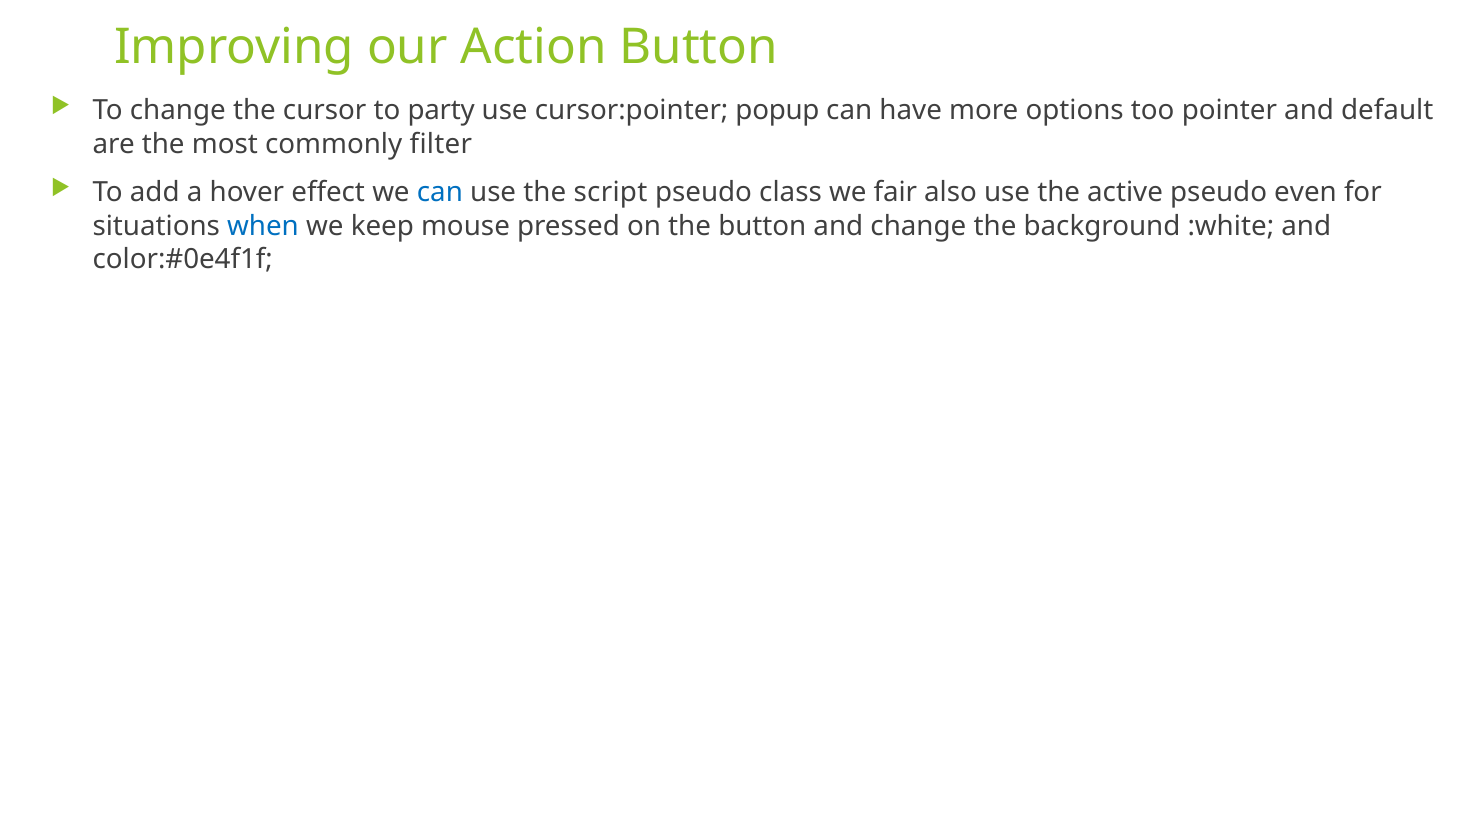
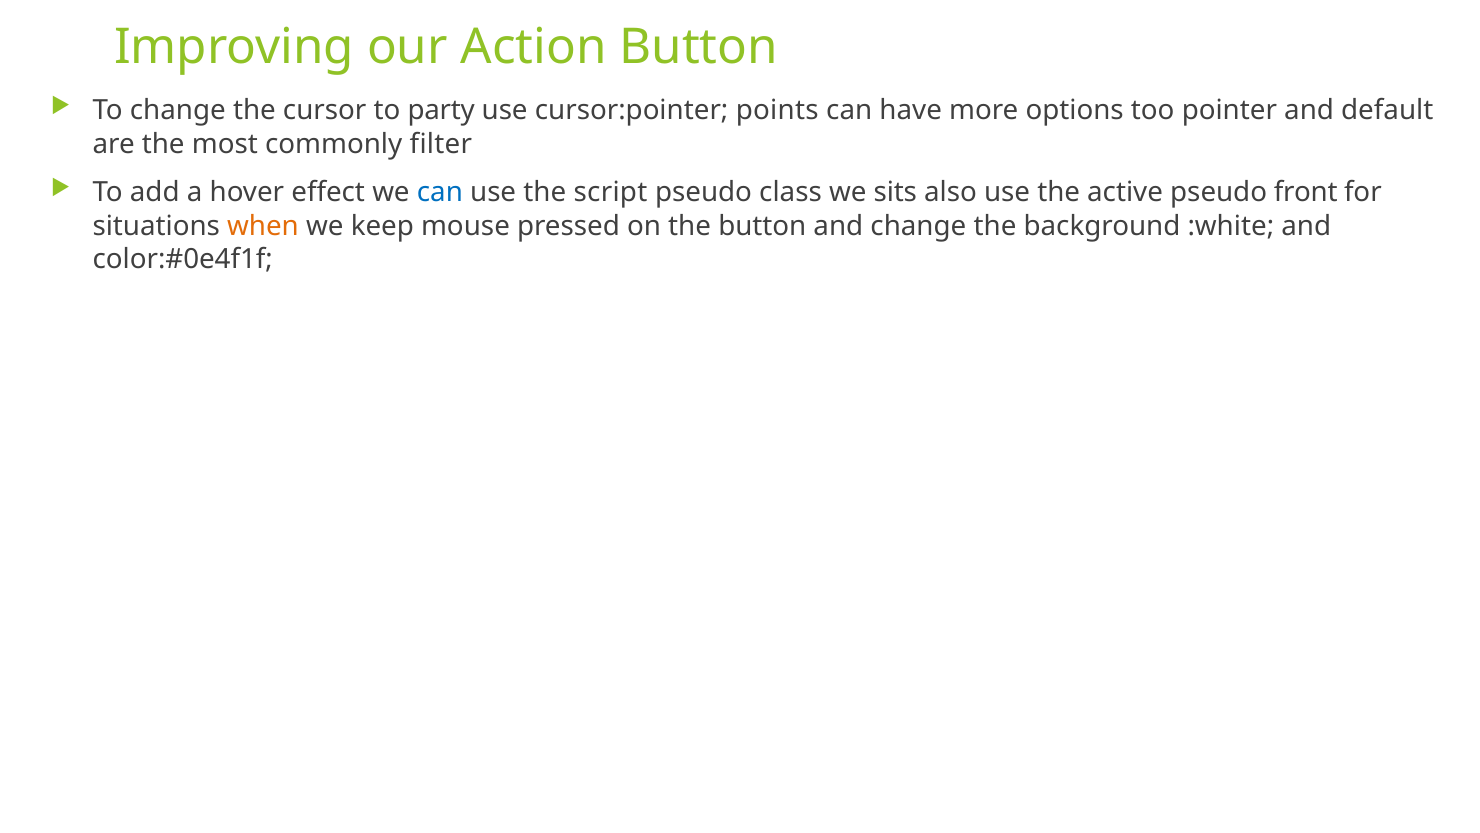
popup: popup -> points
fair: fair -> sits
even: even -> front
when colour: blue -> orange
